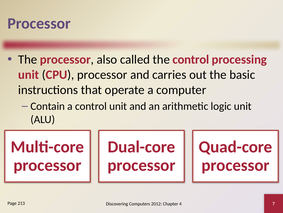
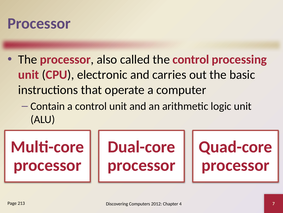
CPU processor: processor -> electronic
